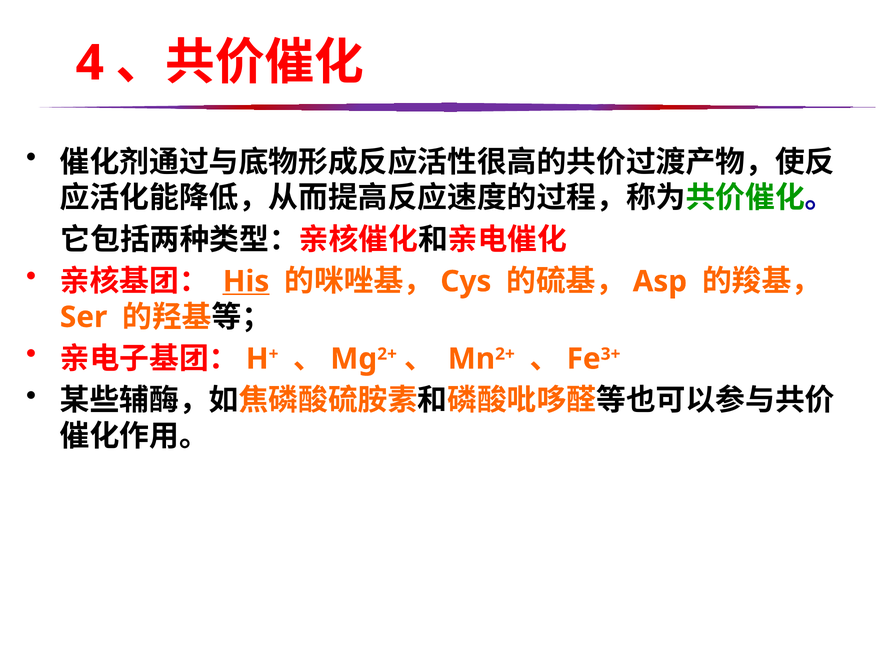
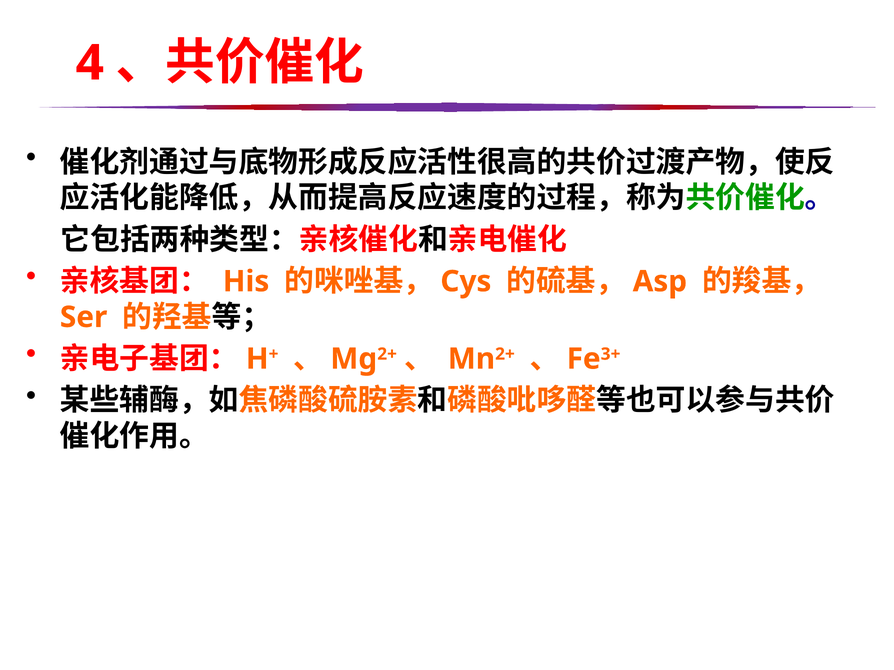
His underline: present -> none
